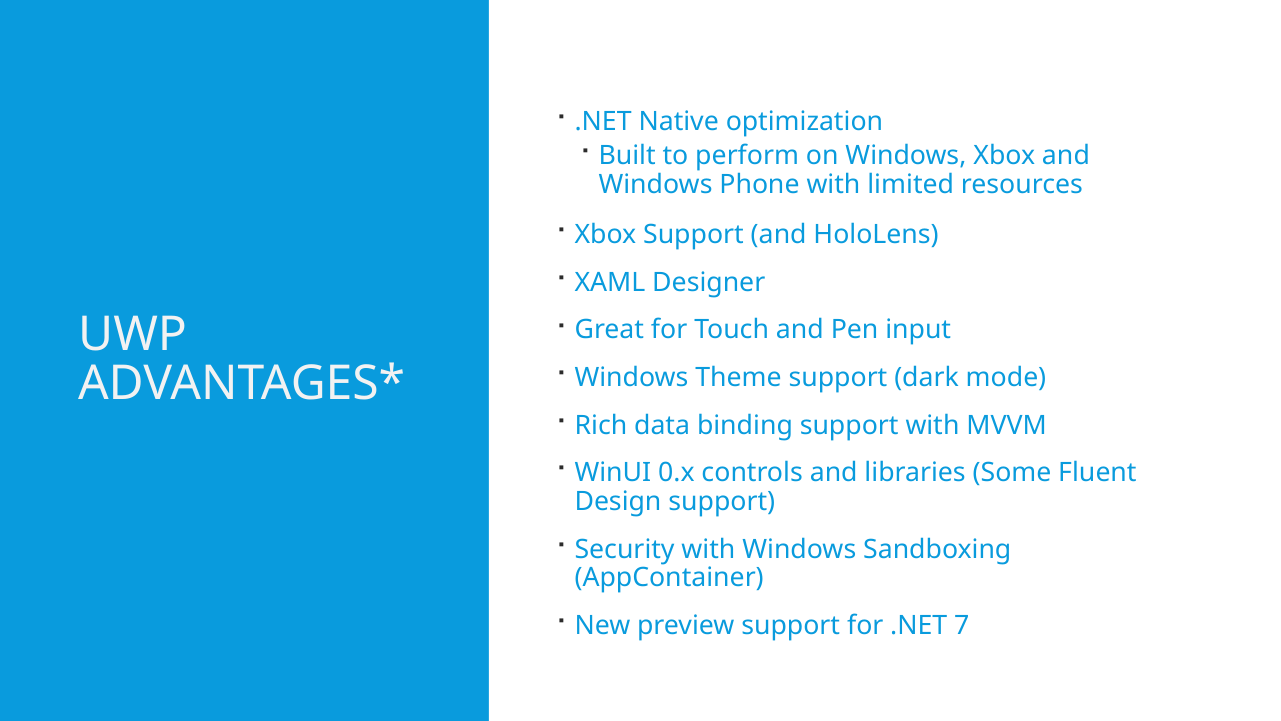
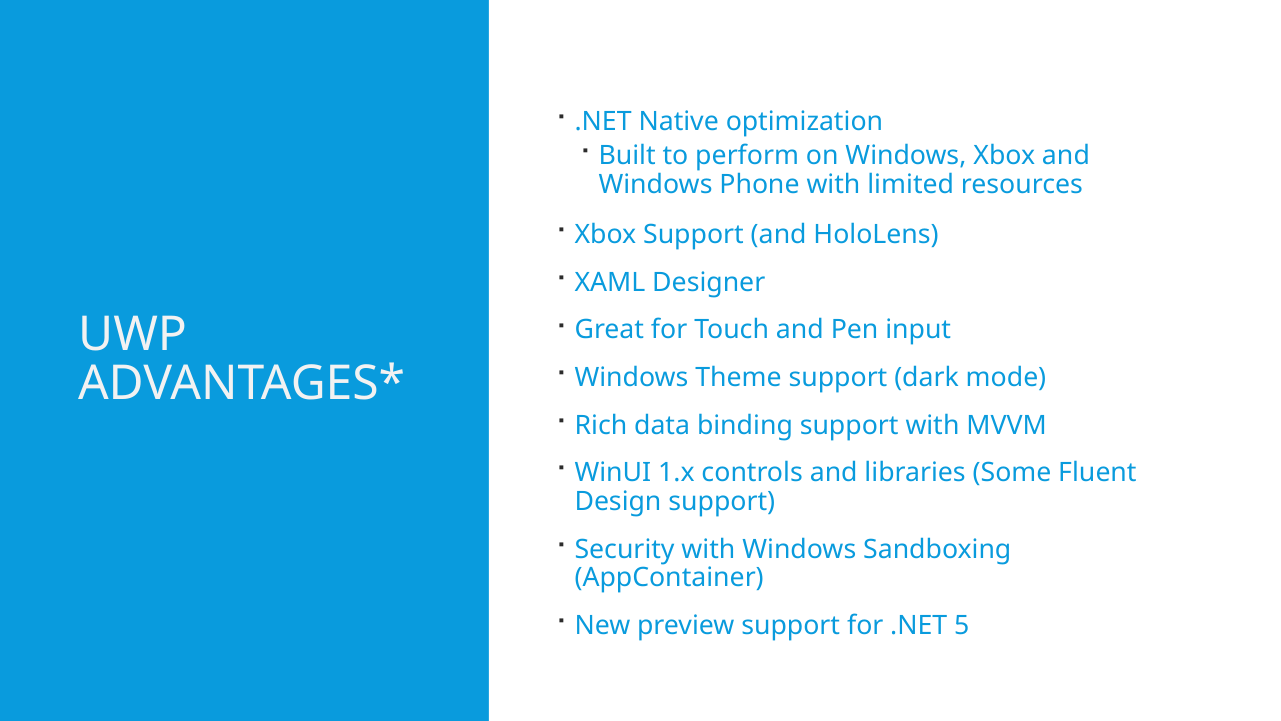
0.x: 0.x -> 1.x
7: 7 -> 5
